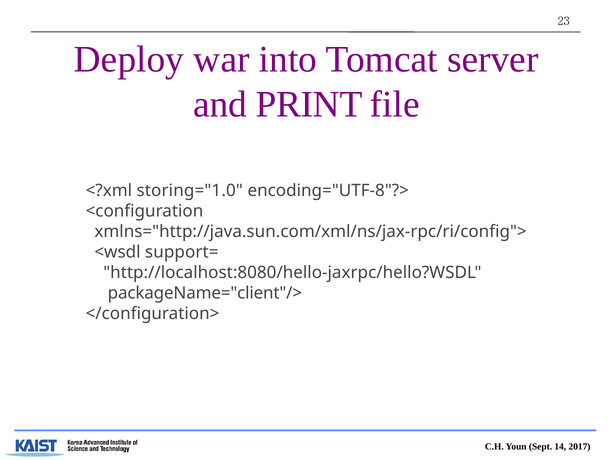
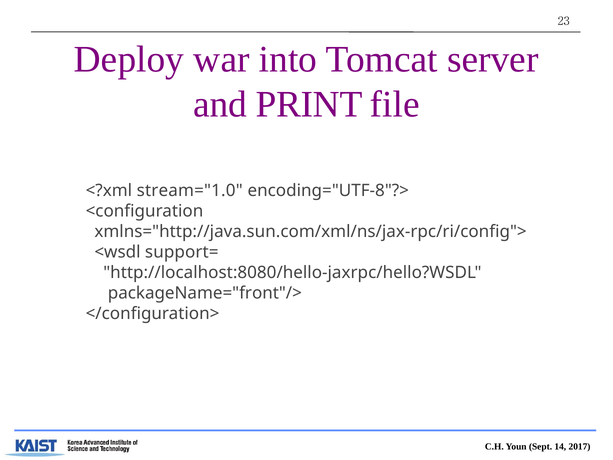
storing="1.0: storing="1.0 -> stream="1.0
packageName="client"/>: packageName="client"/> -> packageName="front"/>
